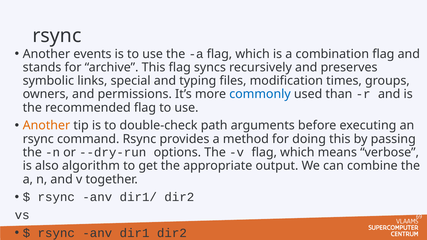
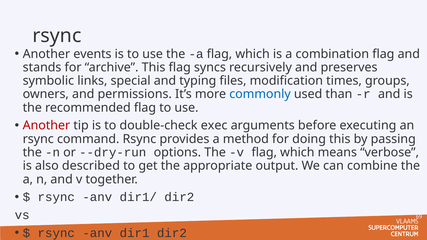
Another at (46, 126) colour: orange -> red
path: path -> exec
algorithm: algorithm -> described
